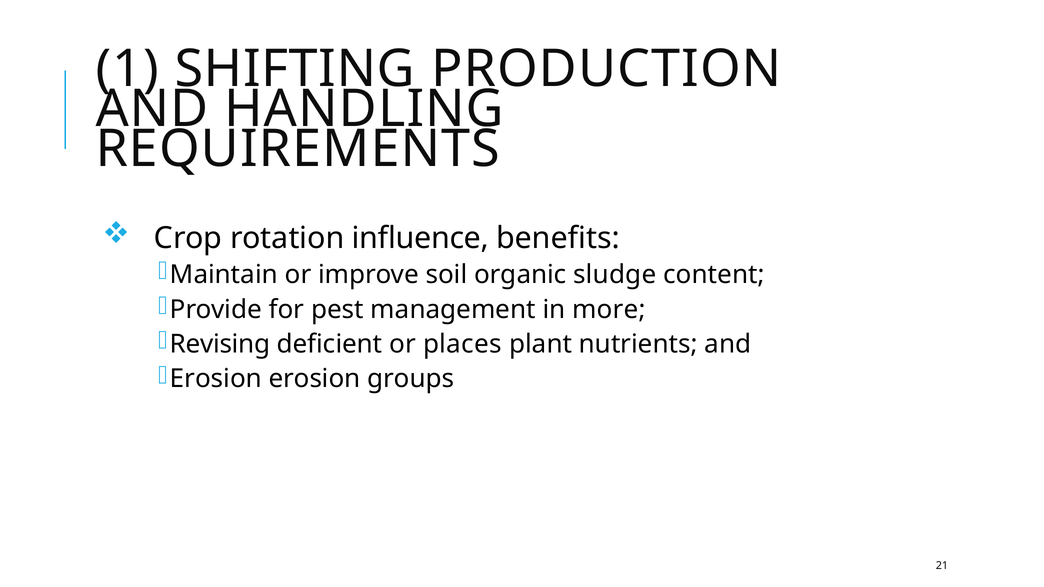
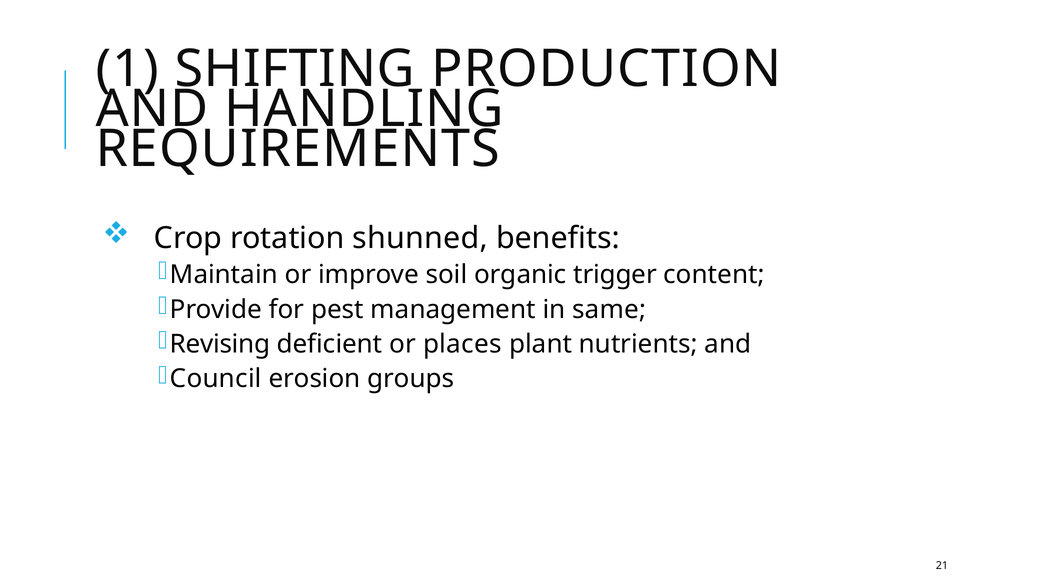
influence: influence -> shunned
sludge: sludge -> trigger
more: more -> same
Erosion at (216, 379): Erosion -> Council
